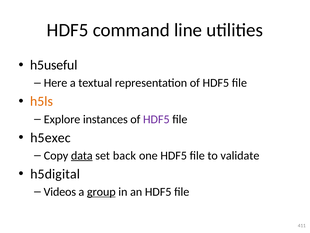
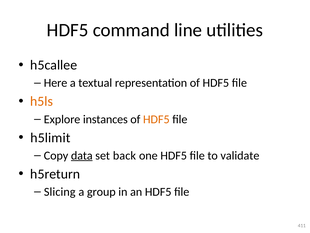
h5useful: h5useful -> h5callee
HDF5 at (156, 119) colour: purple -> orange
h5exec: h5exec -> h5limit
h5digital: h5digital -> h5return
Videos: Videos -> Slicing
group underline: present -> none
